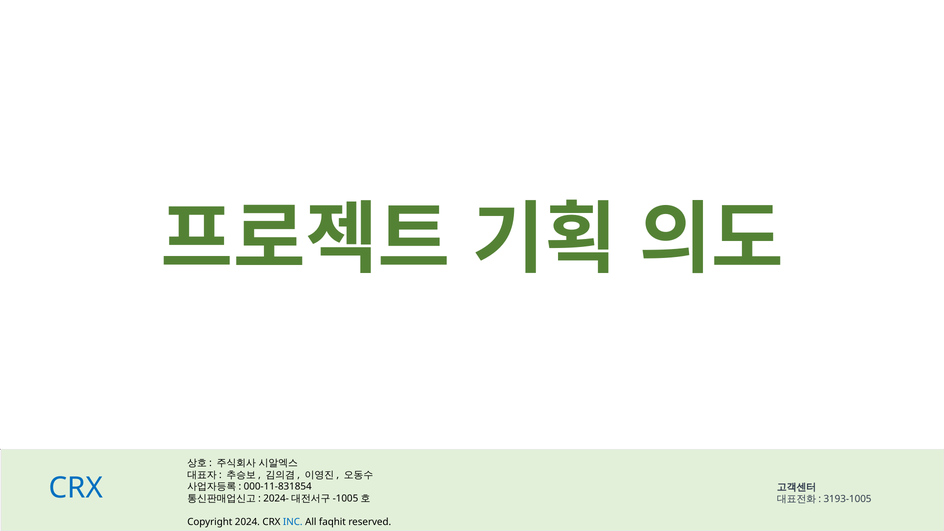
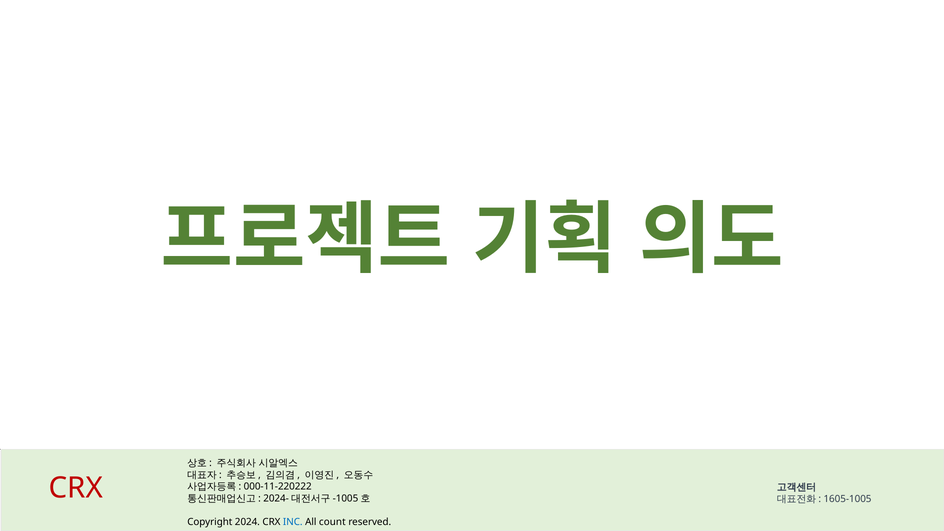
CRX at (76, 488) colour: blue -> red
000-11-831854: 000-11-831854 -> 000-11-220222
3193-1005: 3193-1005 -> 1605-1005
faqhit: faqhit -> count
